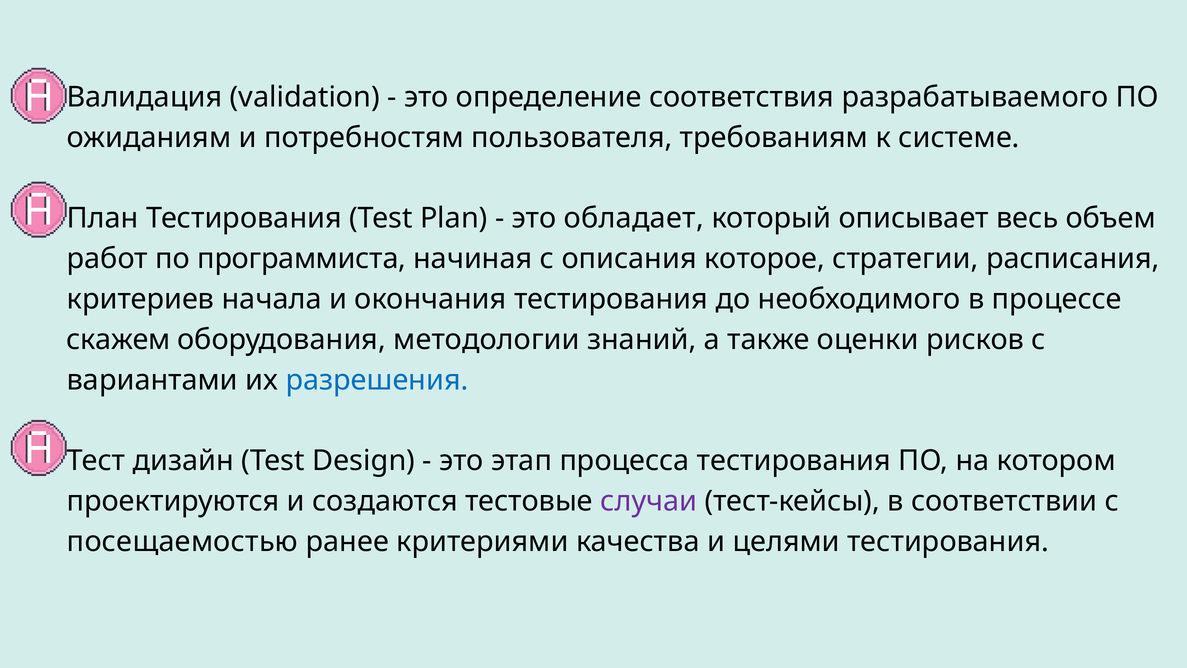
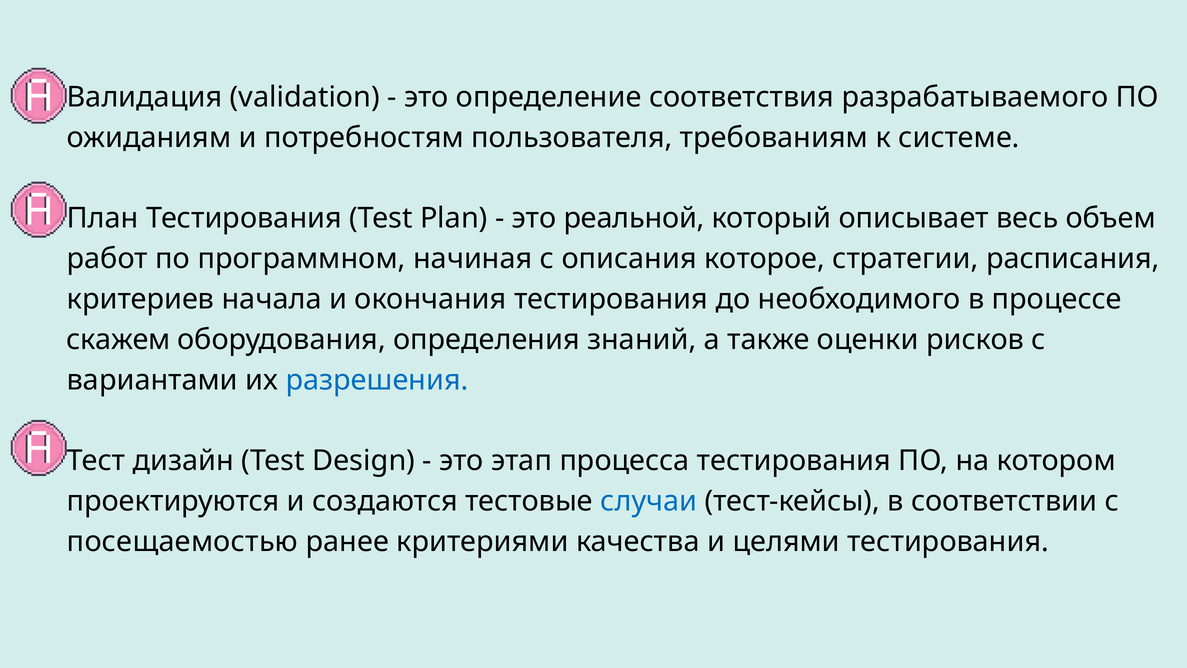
обладает: обладает -> реальной
программиста: программиста -> программном
методологии: методологии -> определения
случаи colour: purple -> blue
